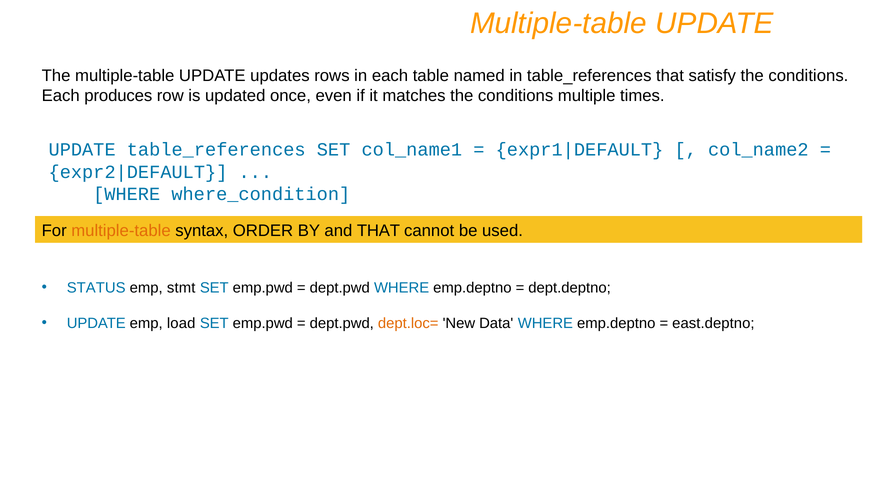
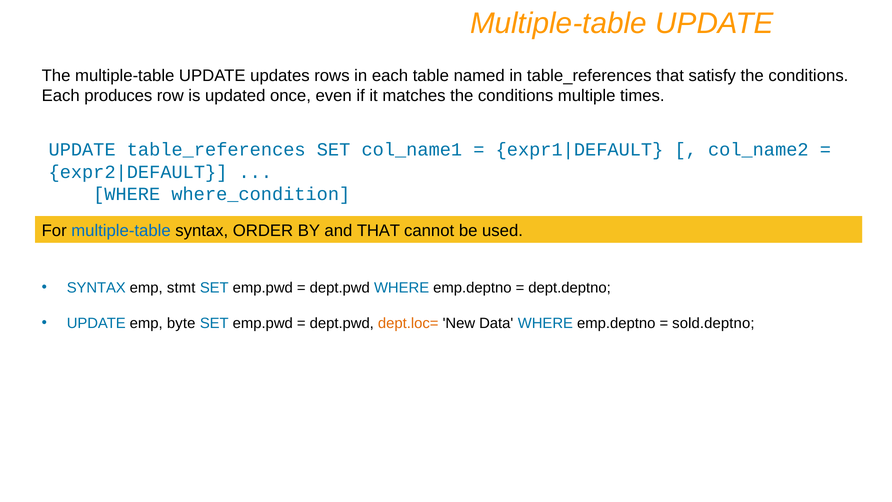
multiple-table at (121, 230) colour: orange -> blue
STATUS at (96, 288): STATUS -> SYNTAX
load: load -> byte
east.deptno: east.deptno -> sold.deptno
